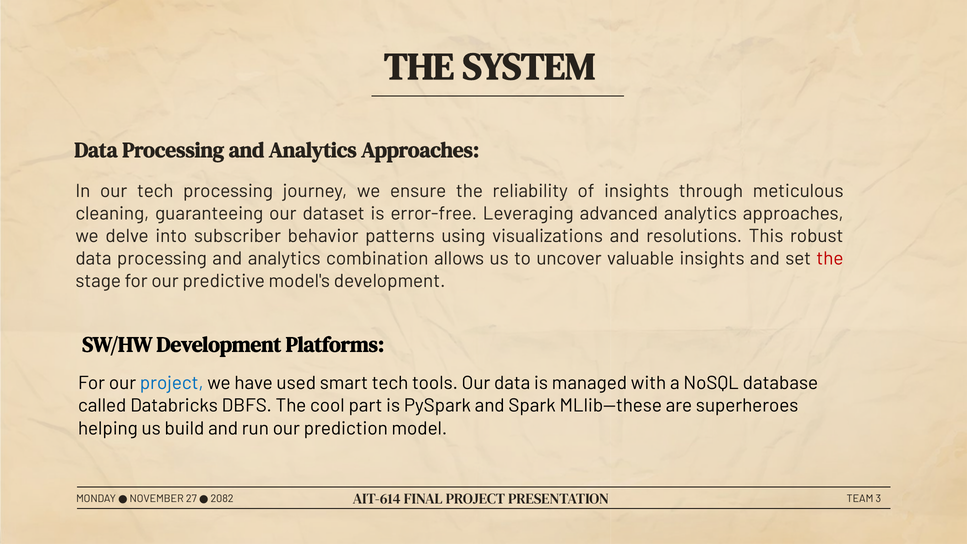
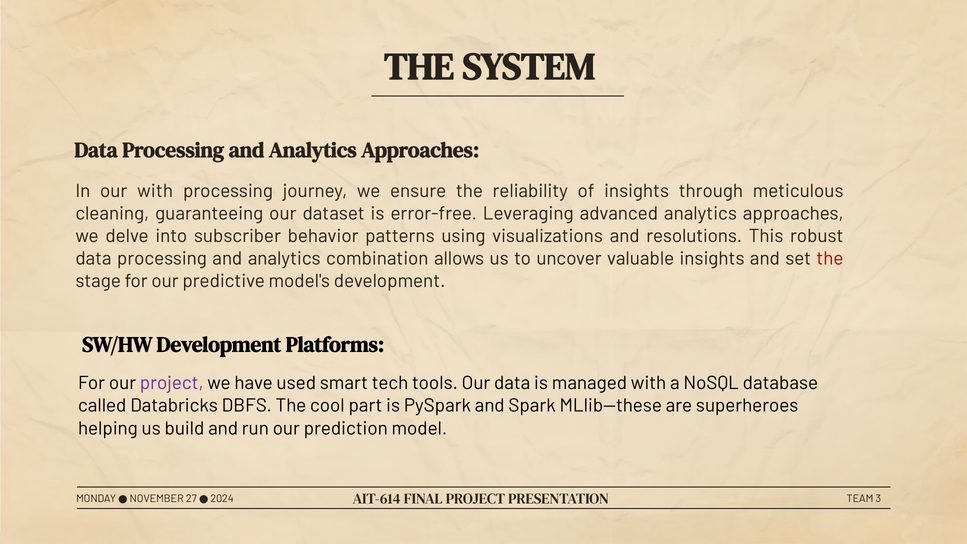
our tech: tech -> with
project at (172, 383) colour: blue -> purple
2082: 2082 -> 2024
